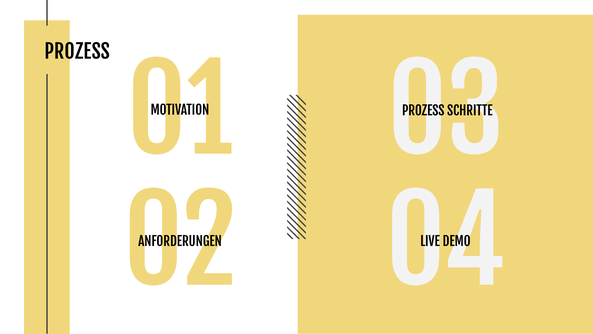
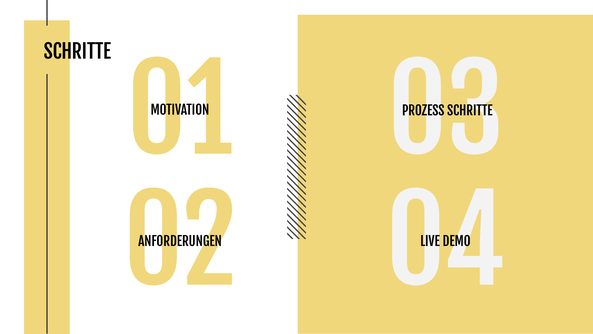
PROZESS at (77, 52): PROZESS -> SCHRITTE
